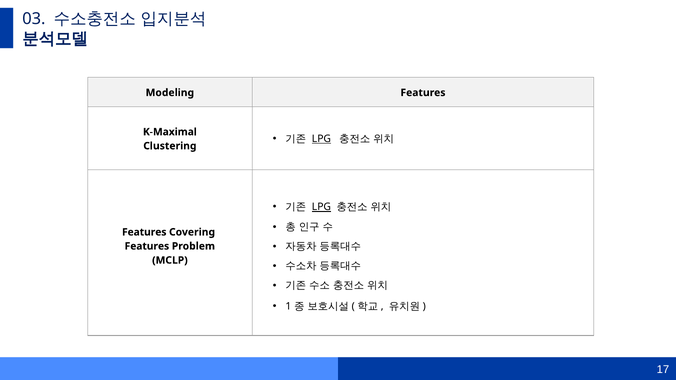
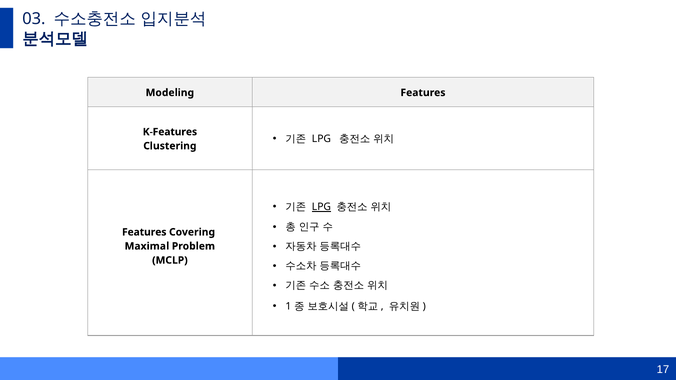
K-Maximal: K-Maximal -> K-Features
LPG at (321, 139) underline: present -> none
Features at (147, 246): Features -> Maximal
